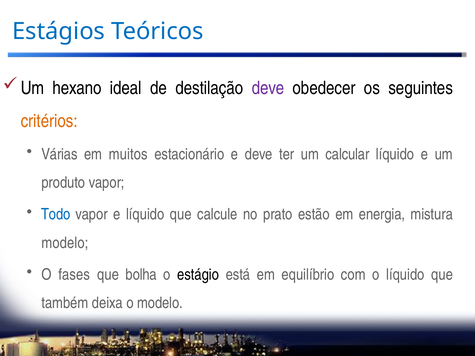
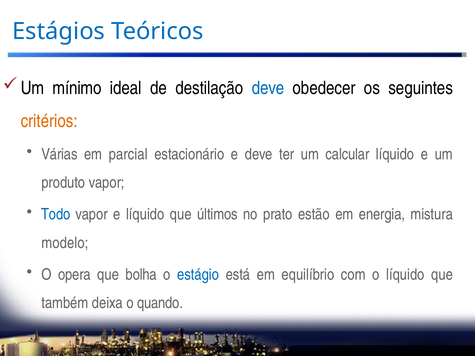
hexano: hexano -> mínimo
deve at (268, 88) colour: purple -> blue
muitos: muitos -> parcial
calcule: calcule -> últimos
fases: fases -> opera
estágio colour: black -> blue
o modelo: modelo -> quando
